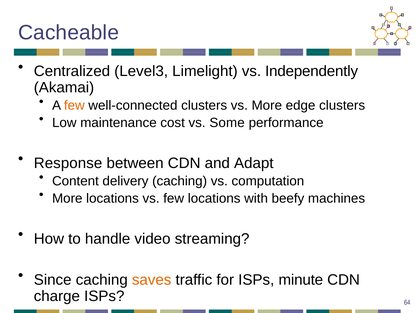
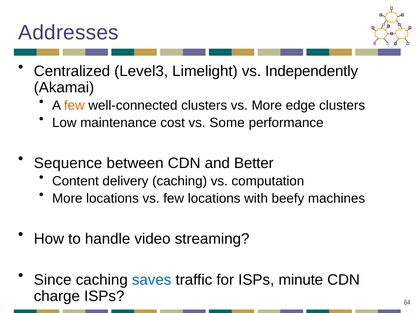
Cacheable: Cacheable -> Addresses
Response: Response -> Sequence
Adapt: Adapt -> Better
saves colour: orange -> blue
